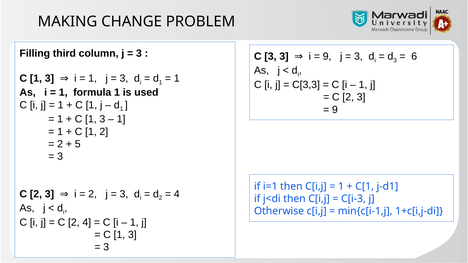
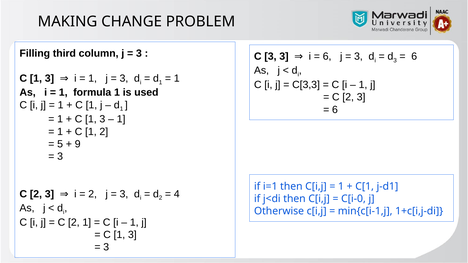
9 at (327, 56): 9 -> 6
9 at (335, 110): 9 -> 6
2 at (60, 144): 2 -> 5
5: 5 -> 9
C[i-3: C[i-3 -> C[i-0
2 4: 4 -> 1
